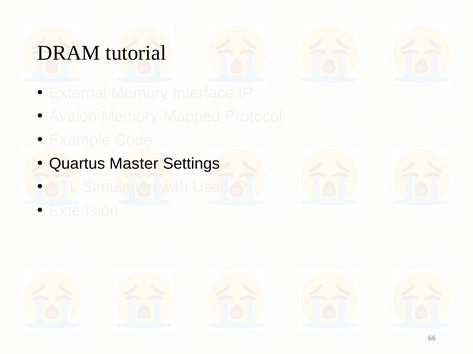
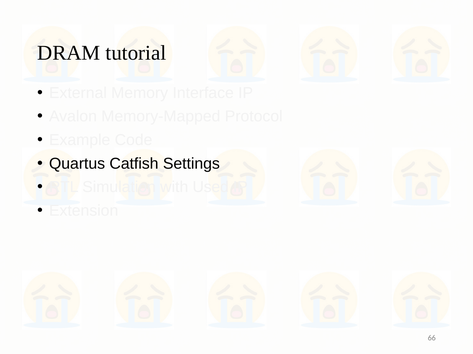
Master: Master -> Catfish
